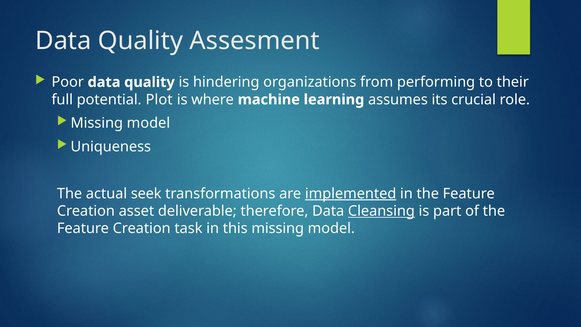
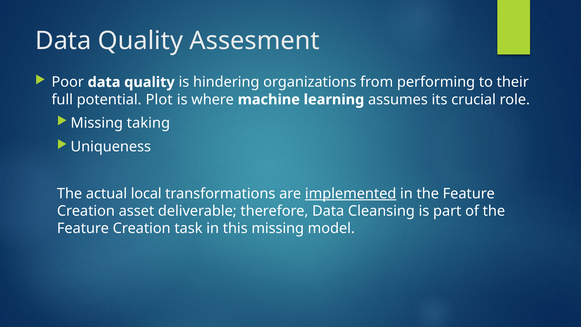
model at (148, 123): model -> taking
seek: seek -> local
Cleansing underline: present -> none
